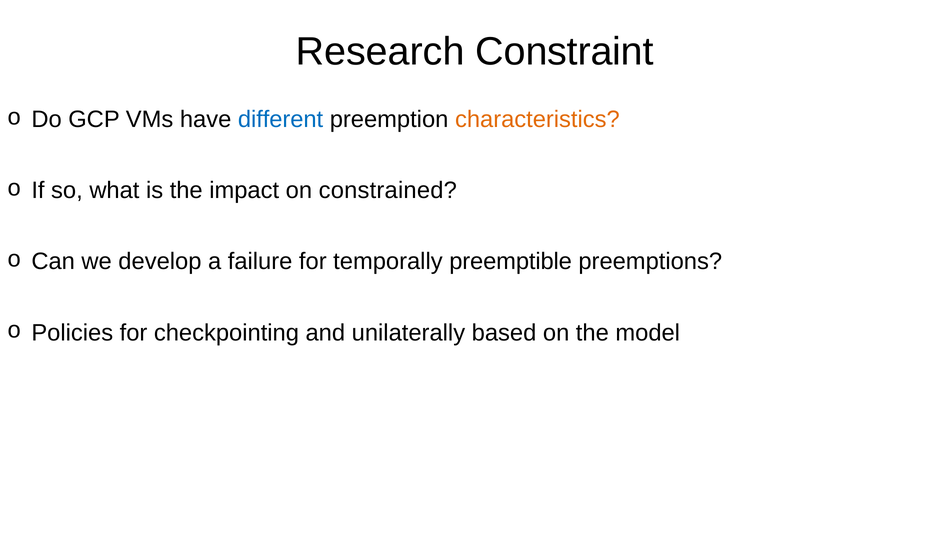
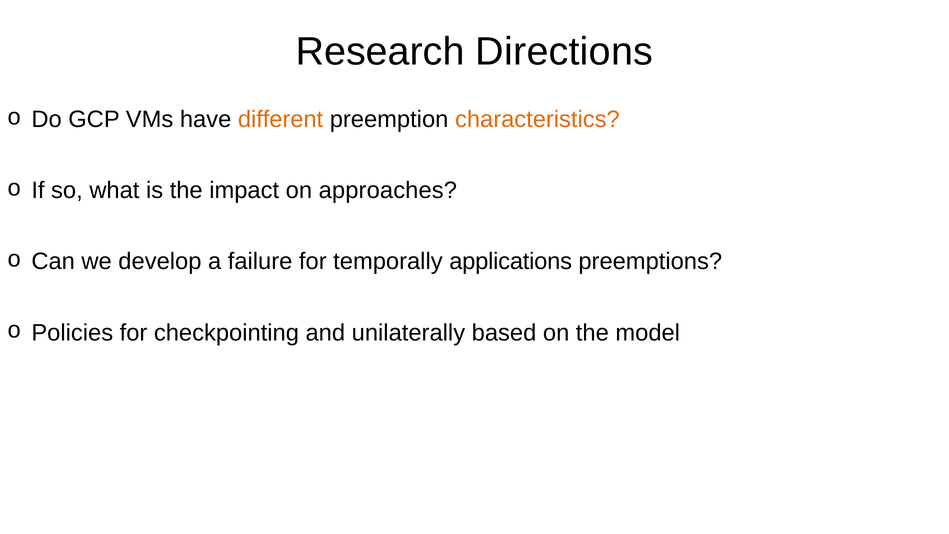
Constraint: Constraint -> Directions
different colour: blue -> orange
constrained: constrained -> approaches
preemptible: preemptible -> applications
